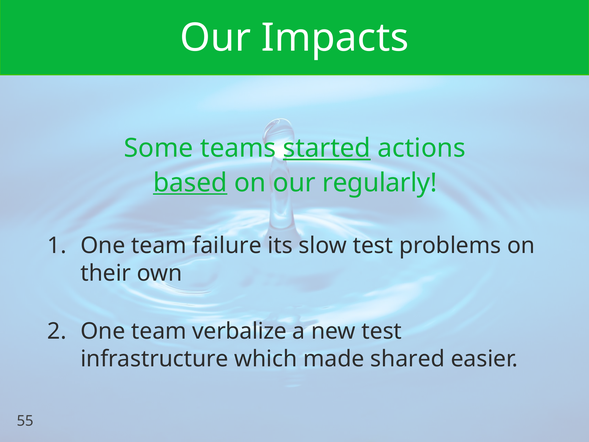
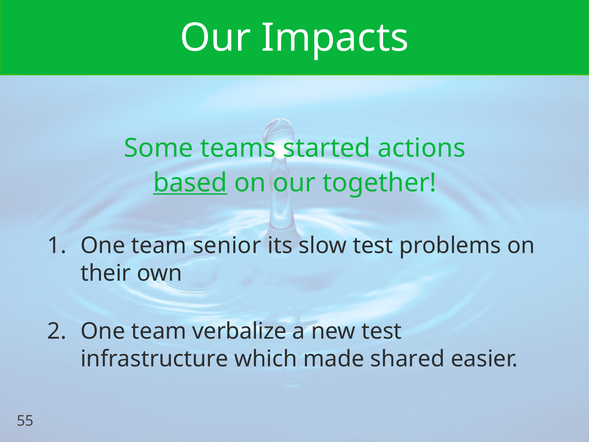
started underline: present -> none
regularly: regularly -> together
failure: failure -> senior
